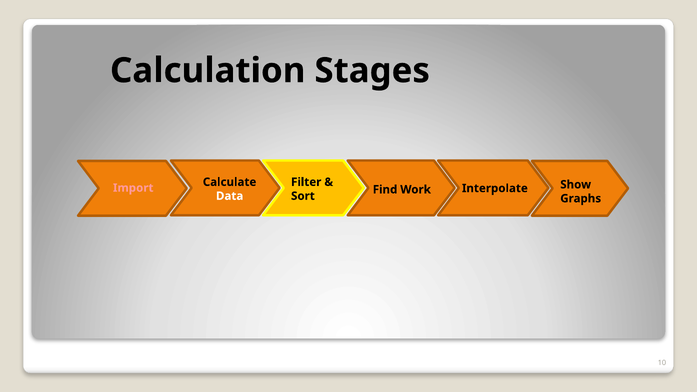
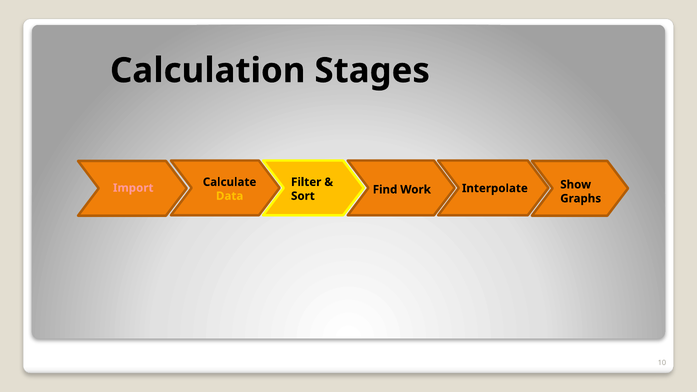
Data colour: white -> yellow
